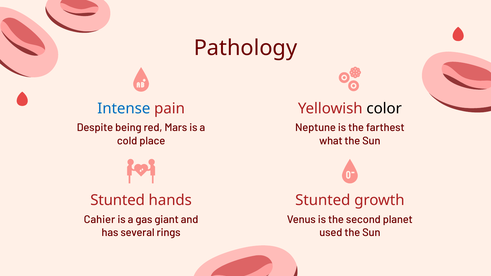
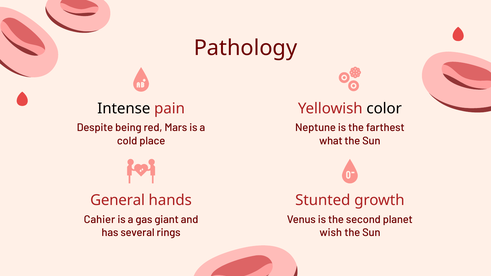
Intense colour: blue -> black
Stunted at (118, 200): Stunted -> General
used: used -> wish
